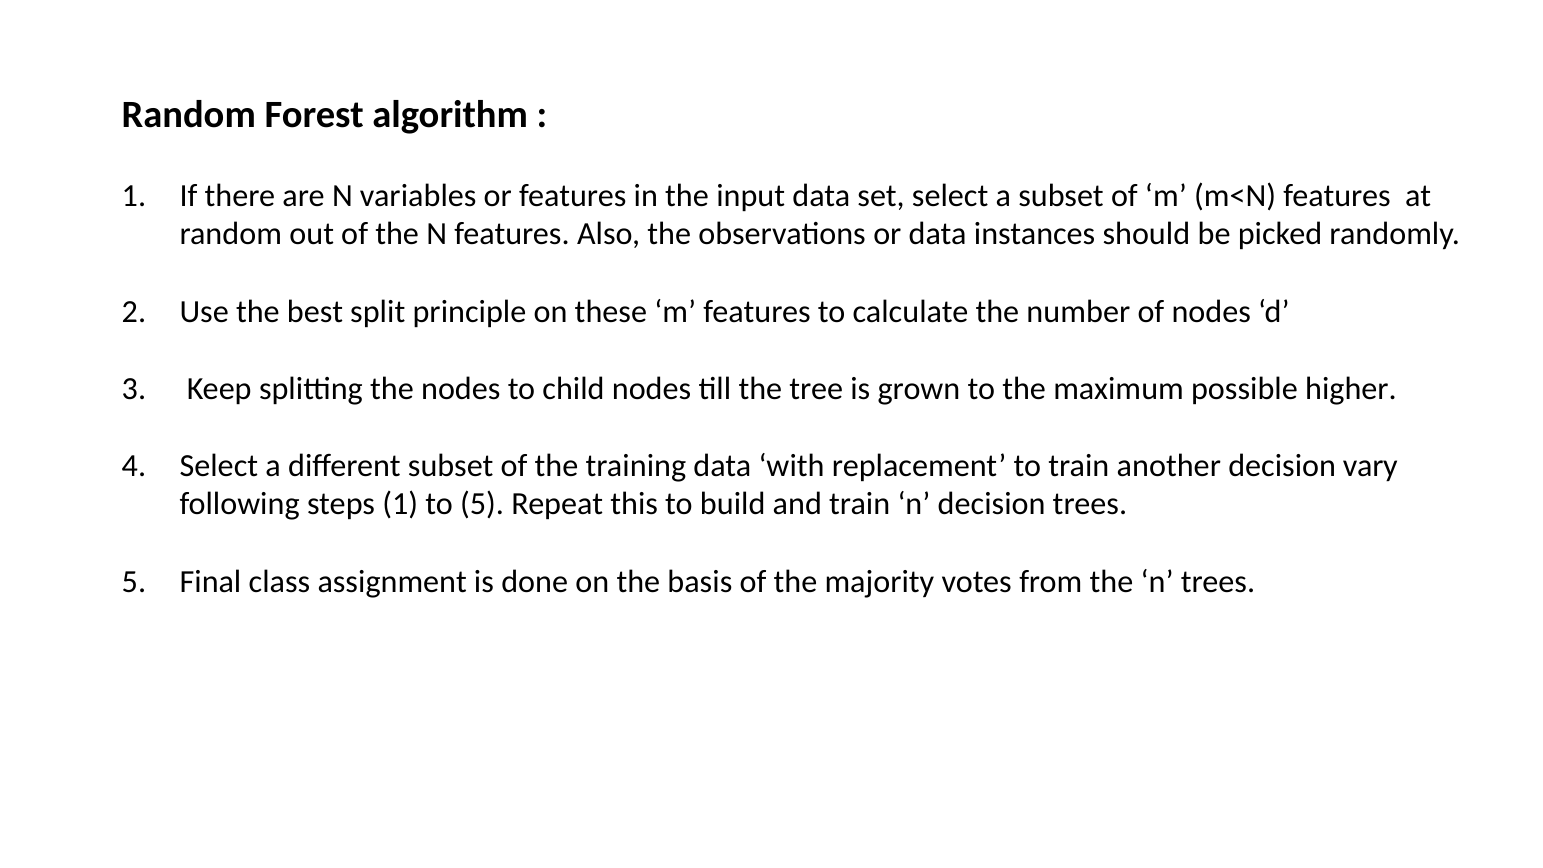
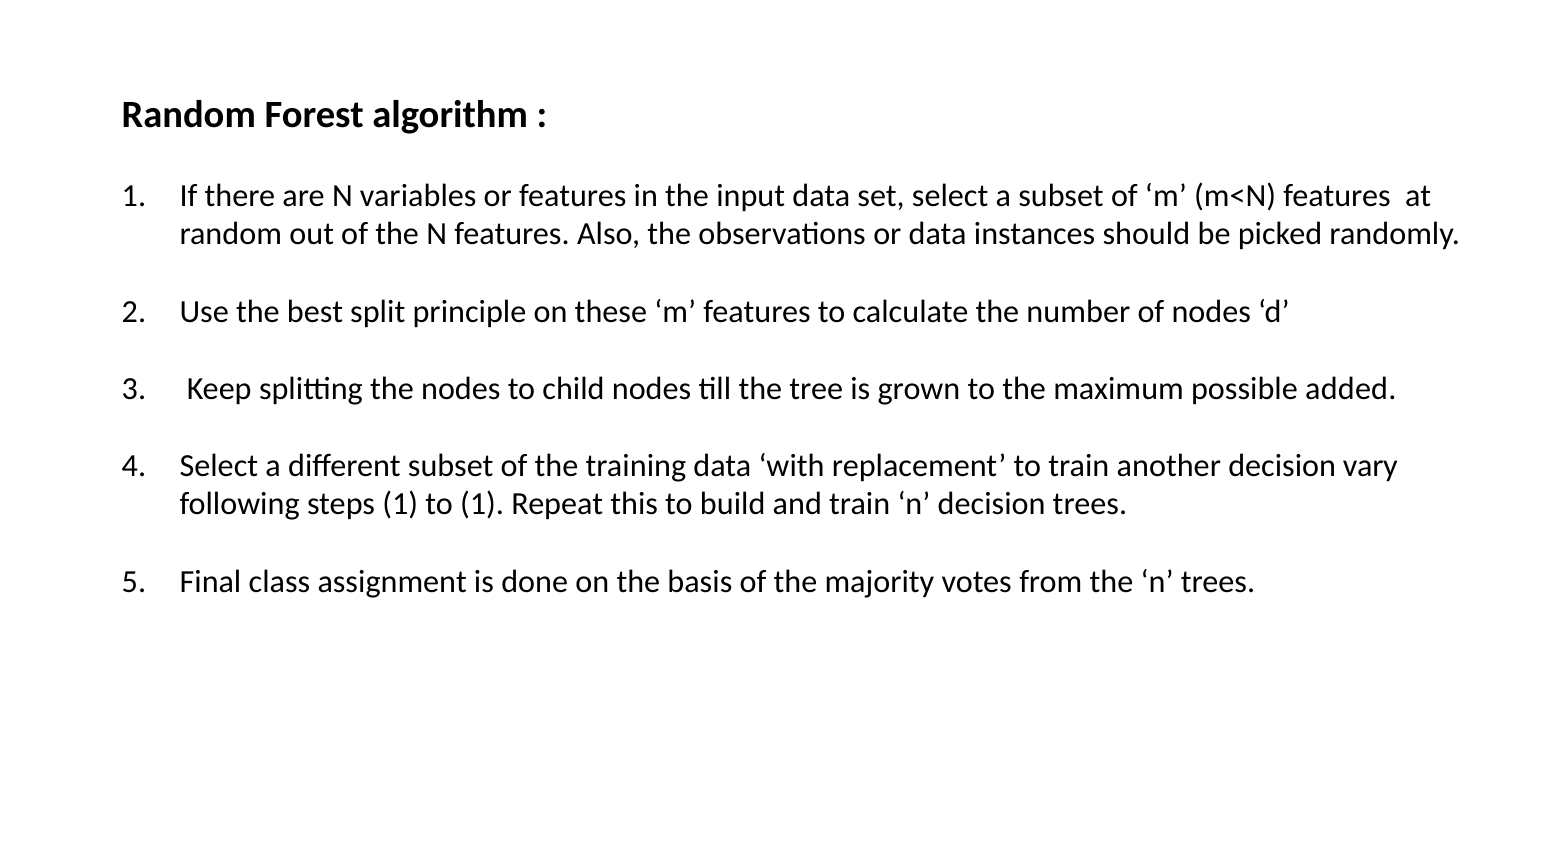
higher: higher -> added
to 5: 5 -> 1
